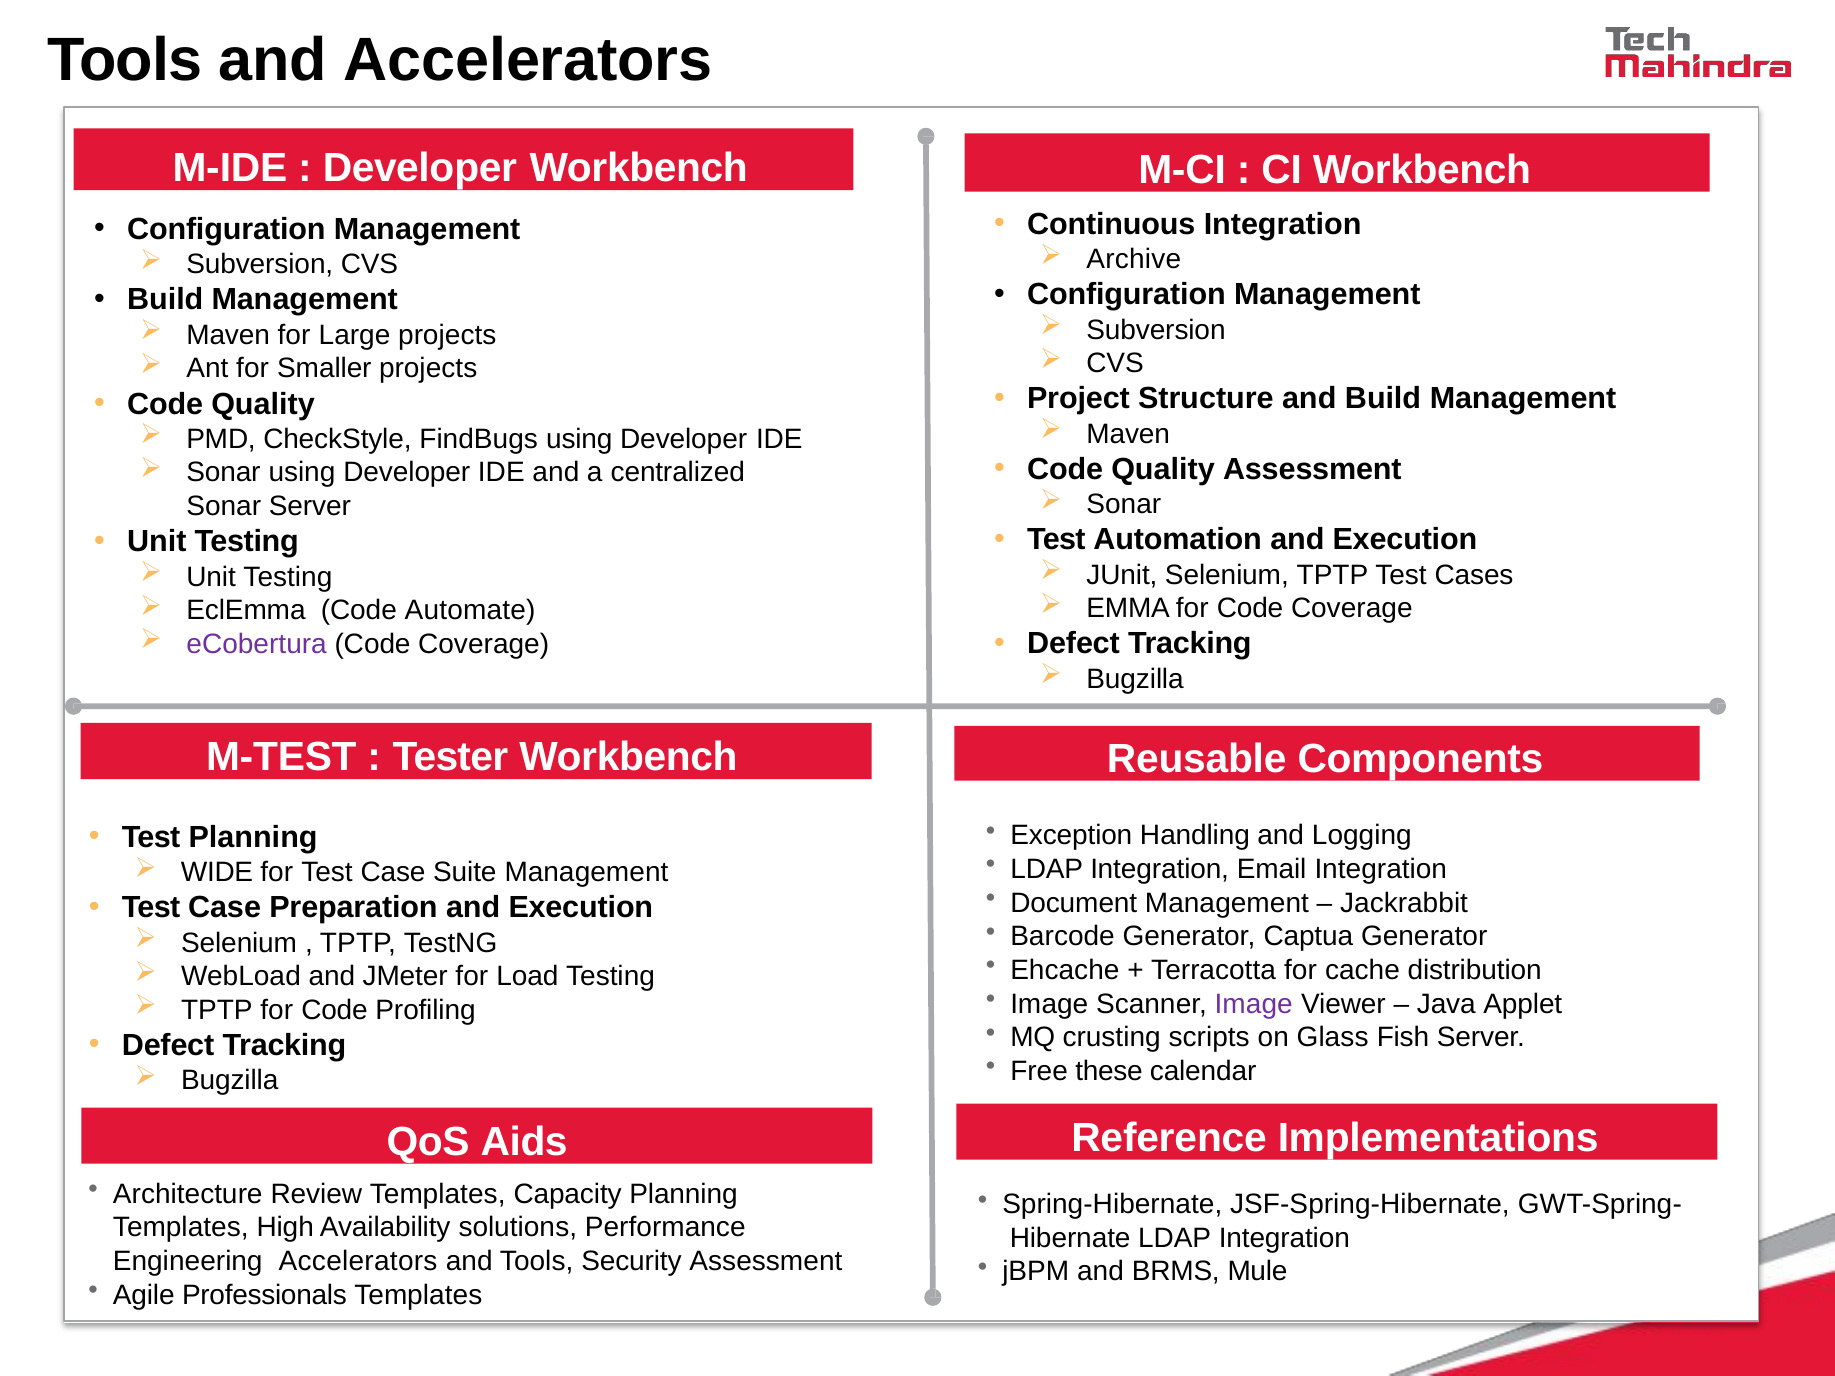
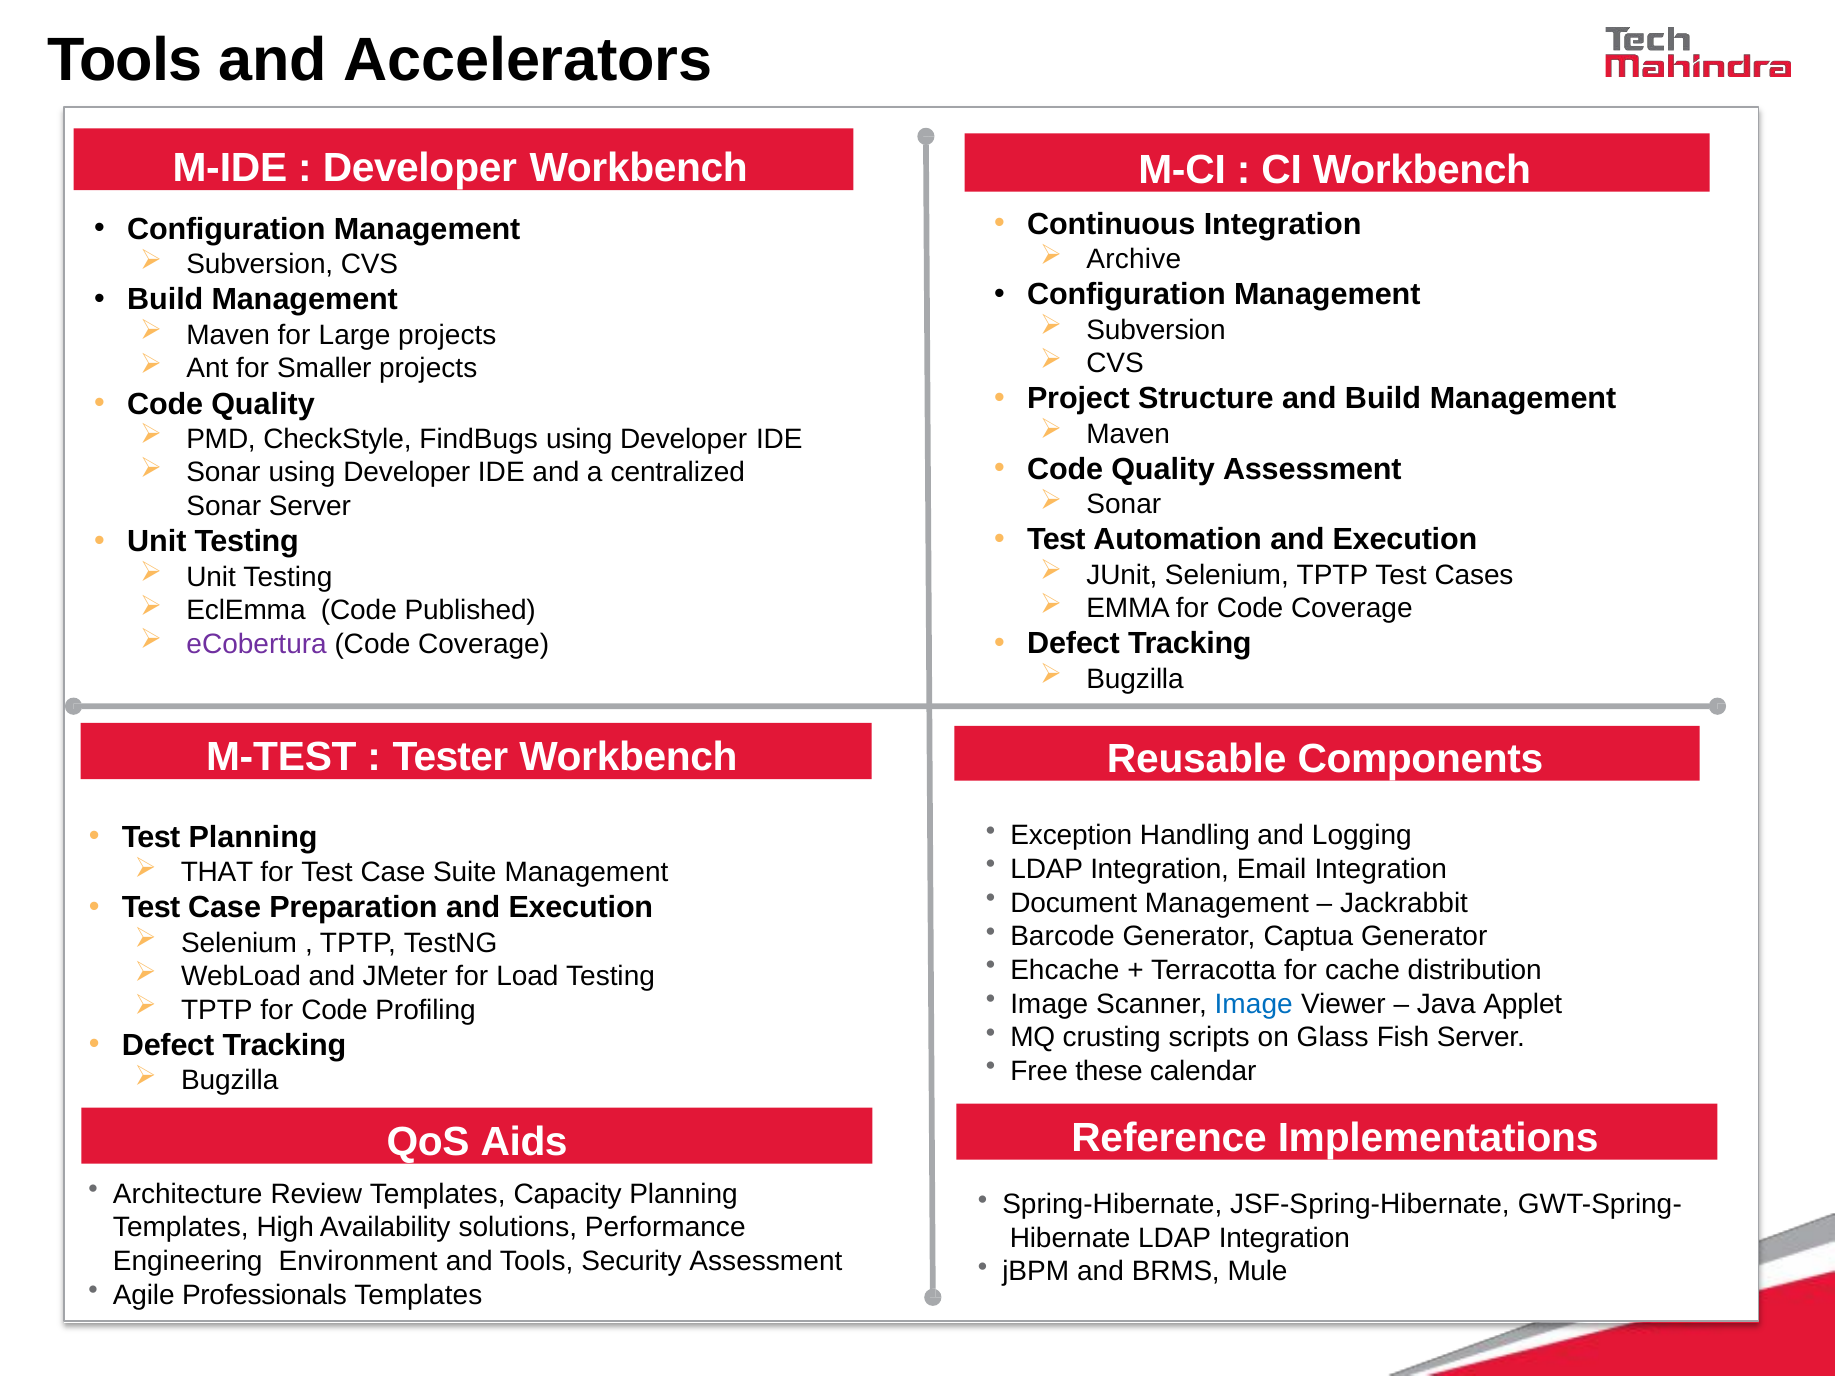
Automate: Automate -> Published
WIDE: WIDE -> THAT
Image at (1254, 1004) colour: purple -> blue
Engineering Accelerators: Accelerators -> Environment
